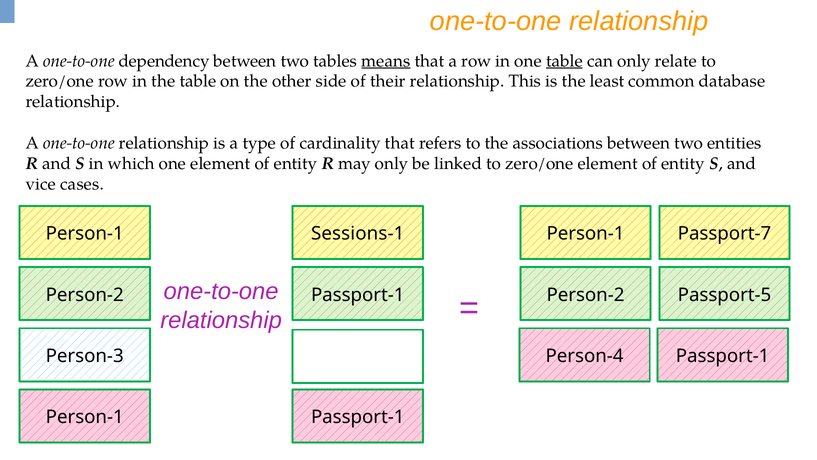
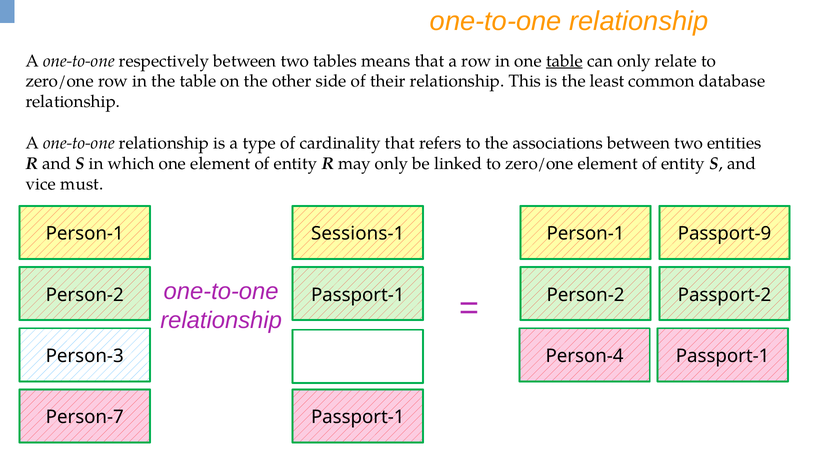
dependency: dependency -> respectively
means underline: present -> none
cases: cases -> must
Passport-7: Passport-7 -> Passport-9
Passport-5: Passport-5 -> Passport-2
Person-1 at (85, 417): Person-1 -> Person-7
